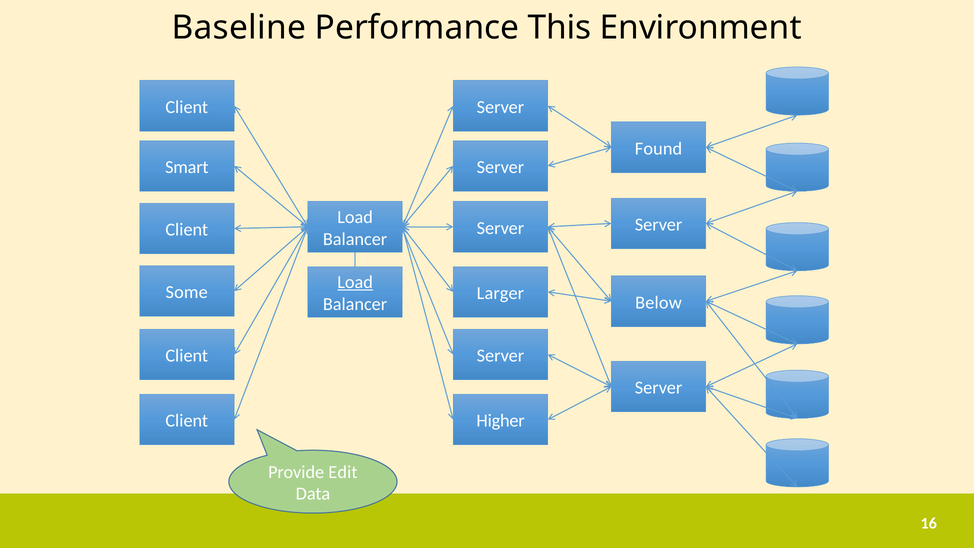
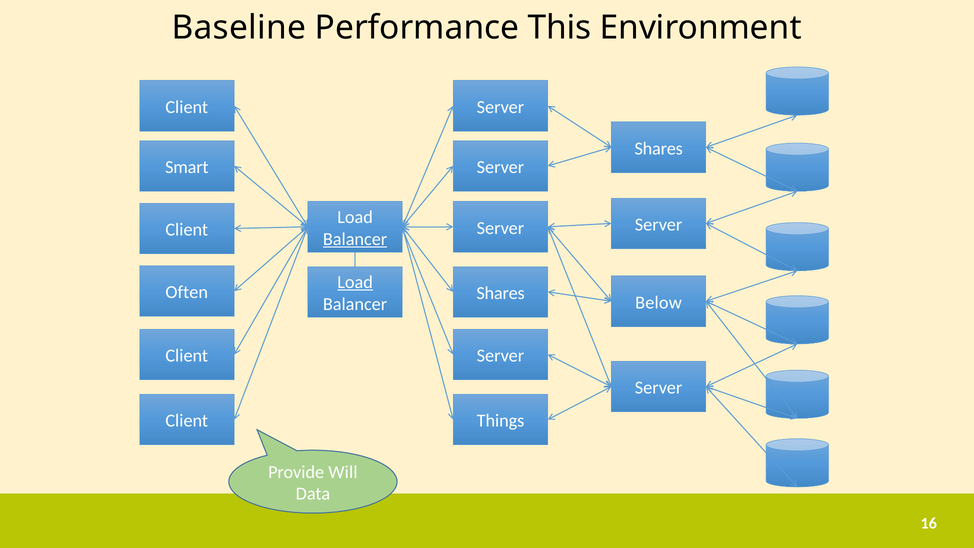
Found at (659, 149): Found -> Shares
Balancer at (355, 239) underline: none -> present
Some: Some -> Often
Larger at (500, 293): Larger -> Shares
Higher: Higher -> Things
Edit: Edit -> Will
